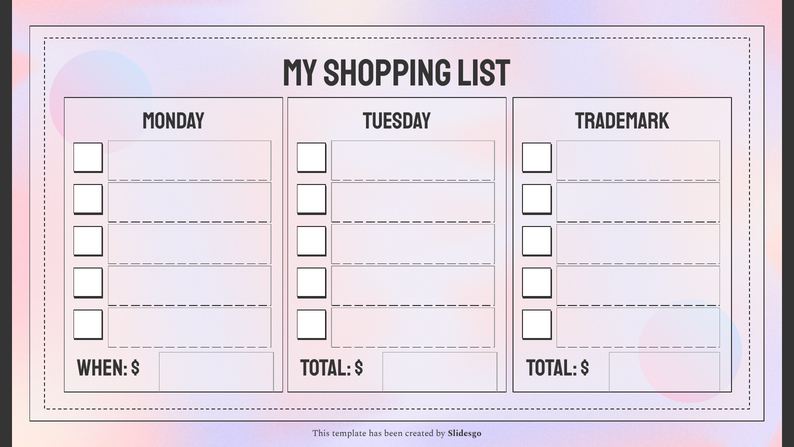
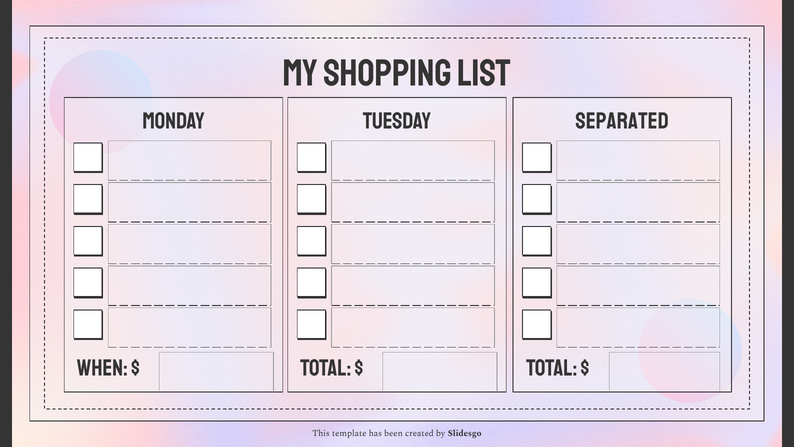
TRADEMARK: TRADEMARK -> SEPARATED
